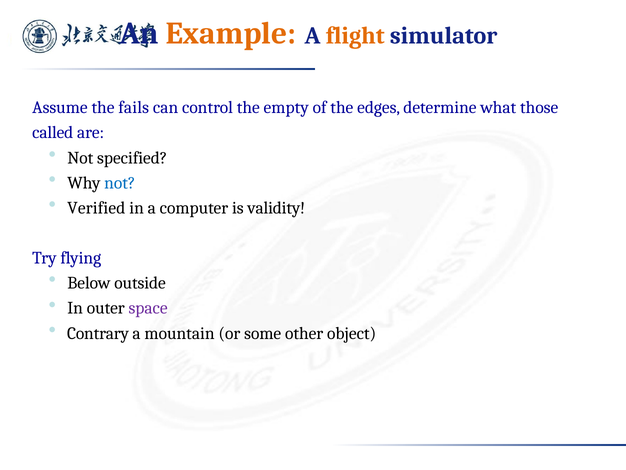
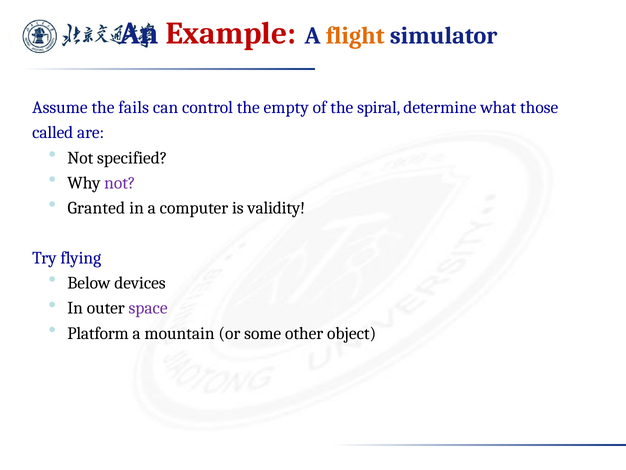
Example colour: orange -> red
edges: edges -> spiral
not at (120, 183) colour: blue -> purple
Verified: Verified -> Granted
outside: outside -> devices
Contrary: Contrary -> Platform
